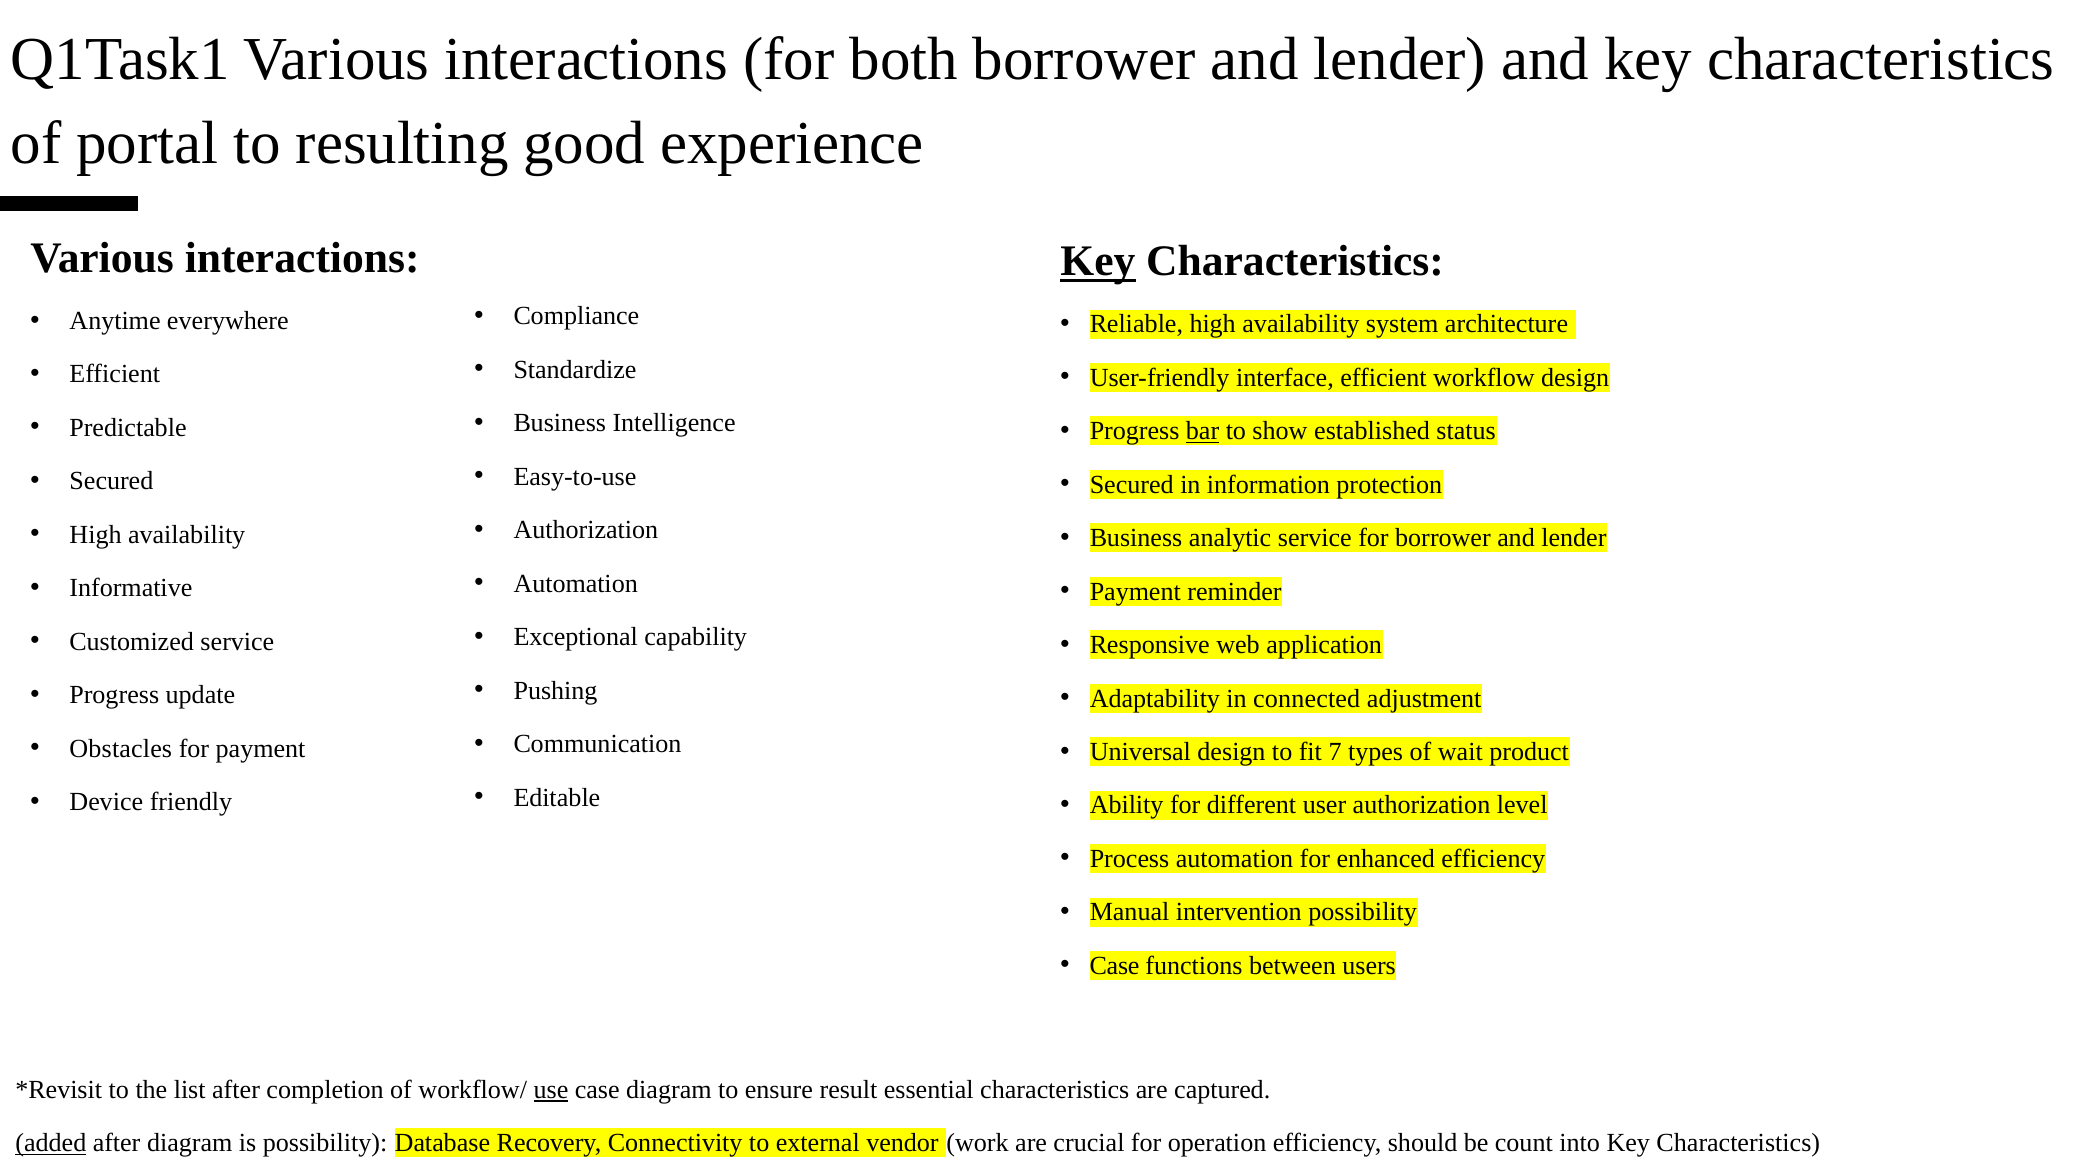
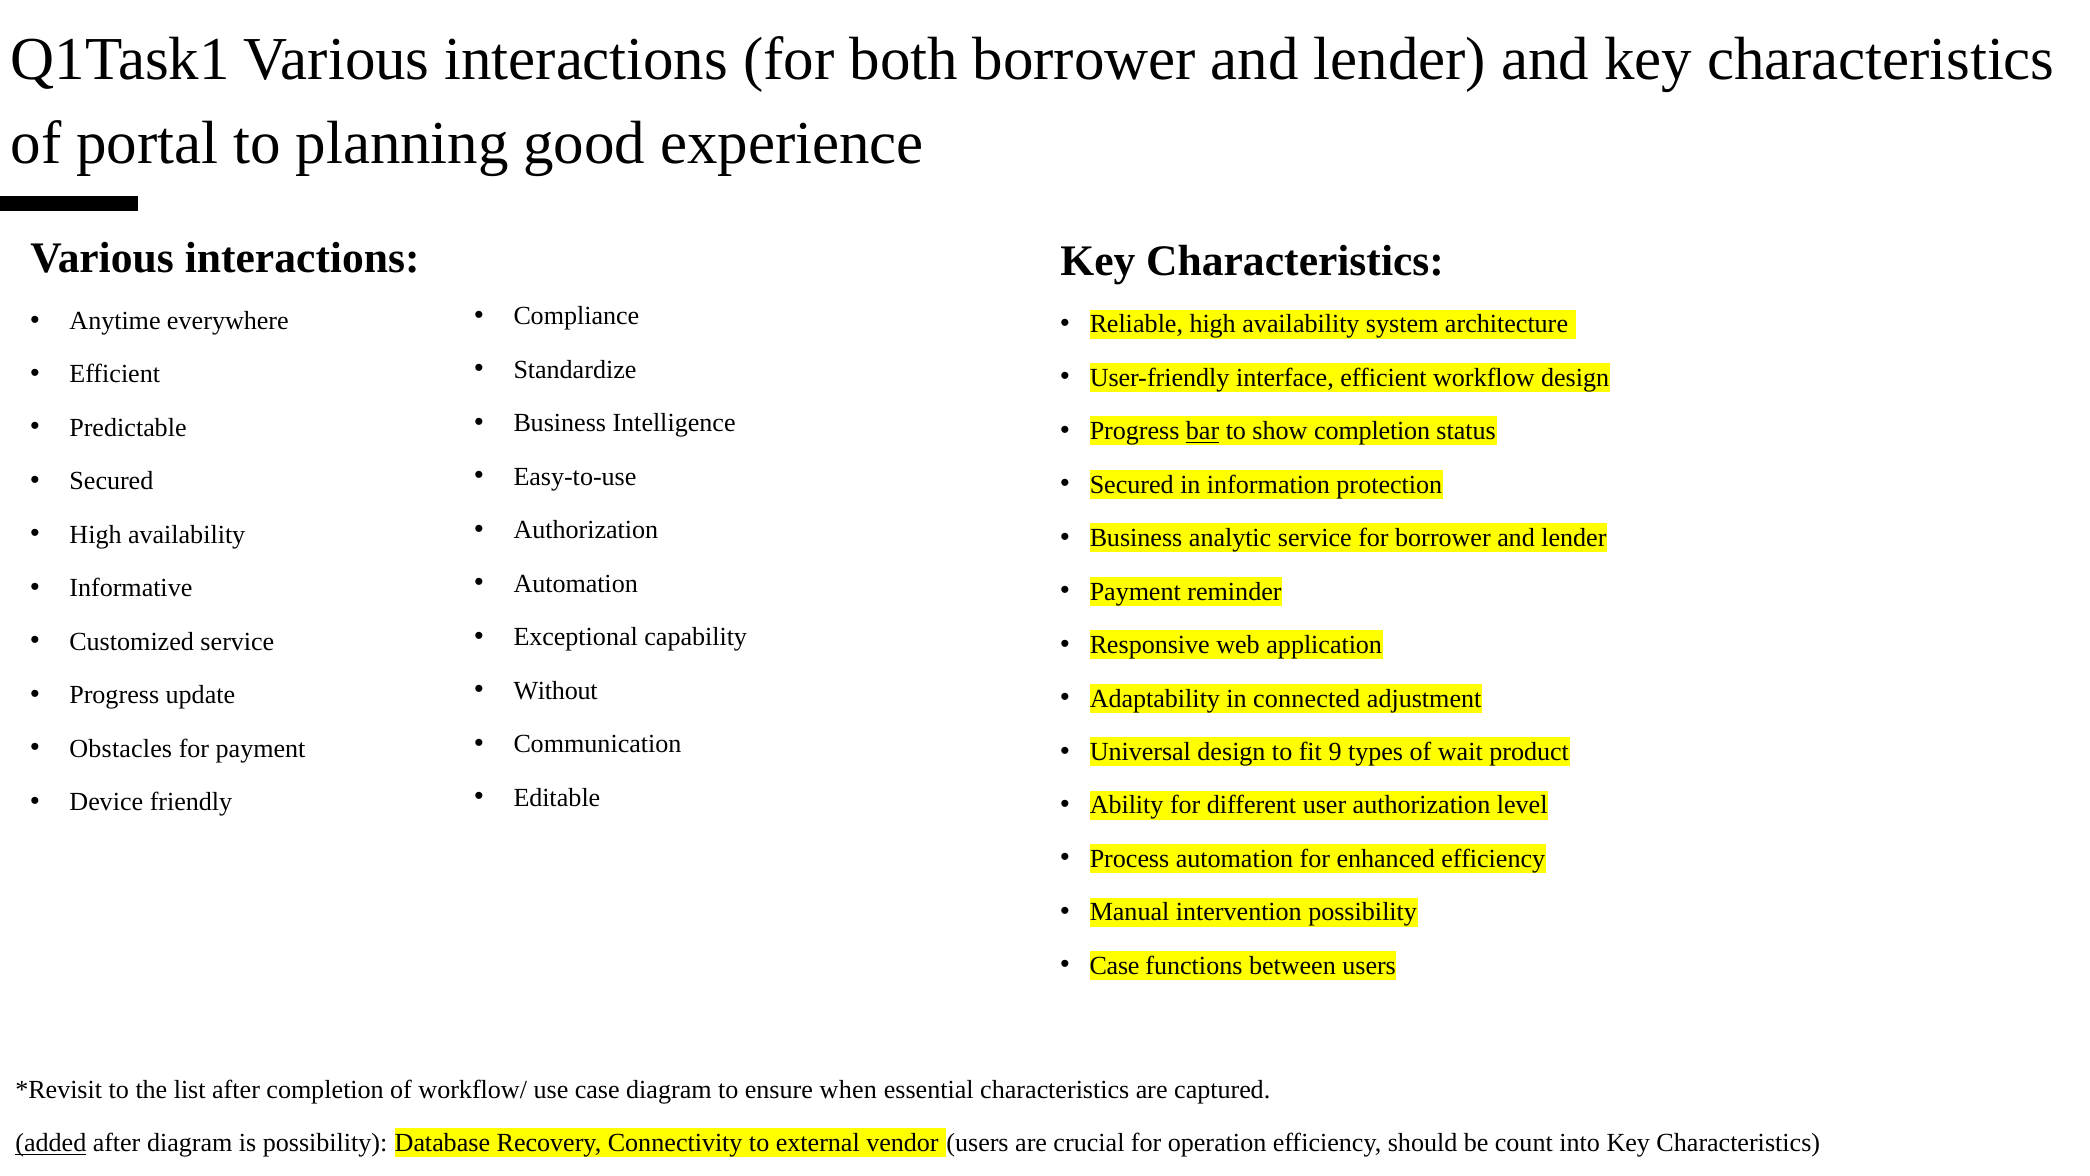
resulting: resulting -> planning
Key at (1098, 261) underline: present -> none
show established: established -> completion
Pushing: Pushing -> Without
7: 7 -> 9
use underline: present -> none
result: result -> when
vendor work: work -> users
